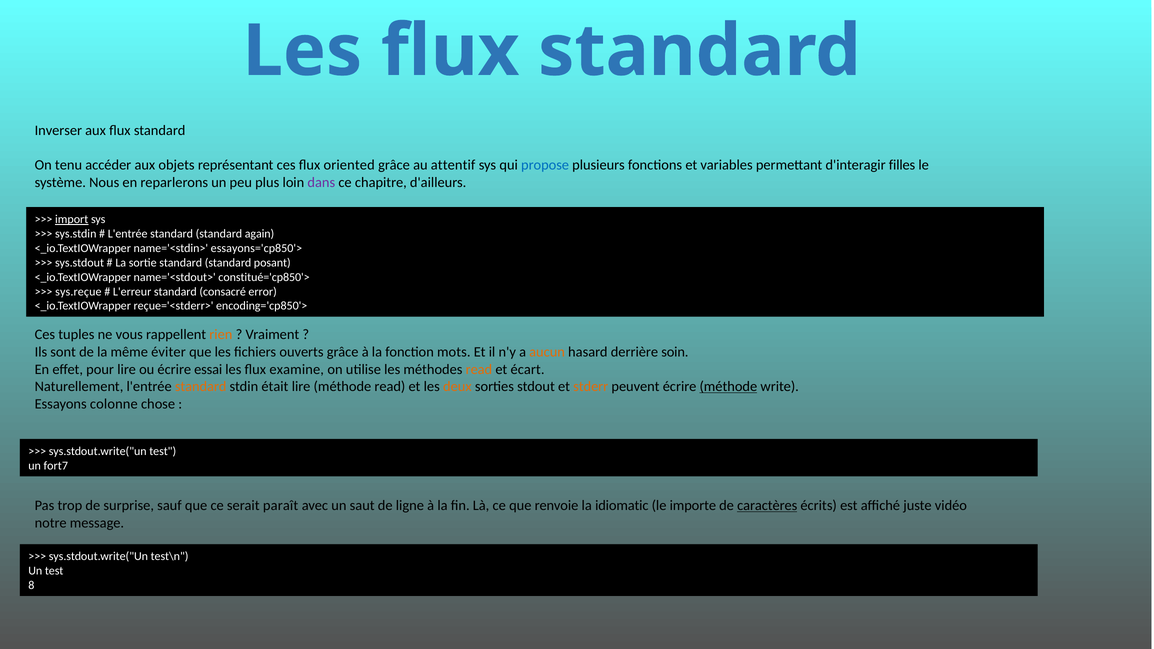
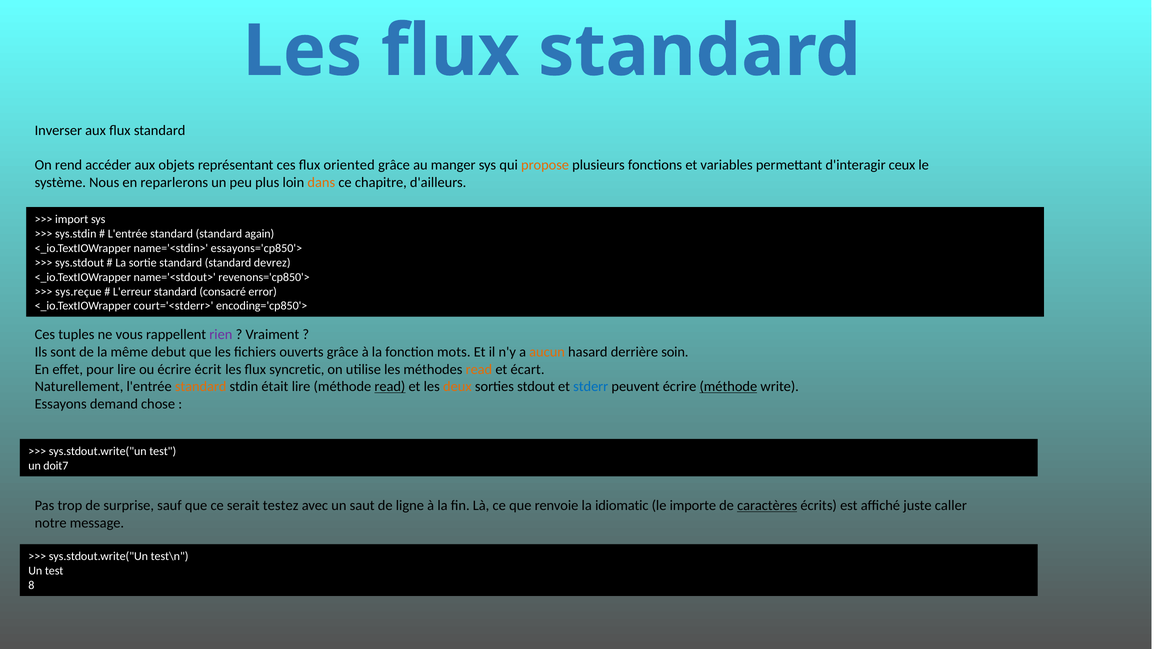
tenu: tenu -> rend
attentif: attentif -> manger
propose colour: blue -> orange
filles: filles -> ceux
dans colour: purple -> orange
import underline: present -> none
posant: posant -> devrez
constitué='cp850'>: constitué='cp850'> -> revenons='cp850'>
reçue='<stderr>: reçue='<stderr> -> court='<stderr>
rien colour: orange -> purple
éviter: éviter -> debut
essai: essai -> écrit
examine: examine -> syncretic
read at (390, 387) underline: none -> present
stderr colour: orange -> blue
colonne: colonne -> demand
fort7: fort7 -> doit7
paraît: paraît -> testez
vidéo: vidéo -> caller
